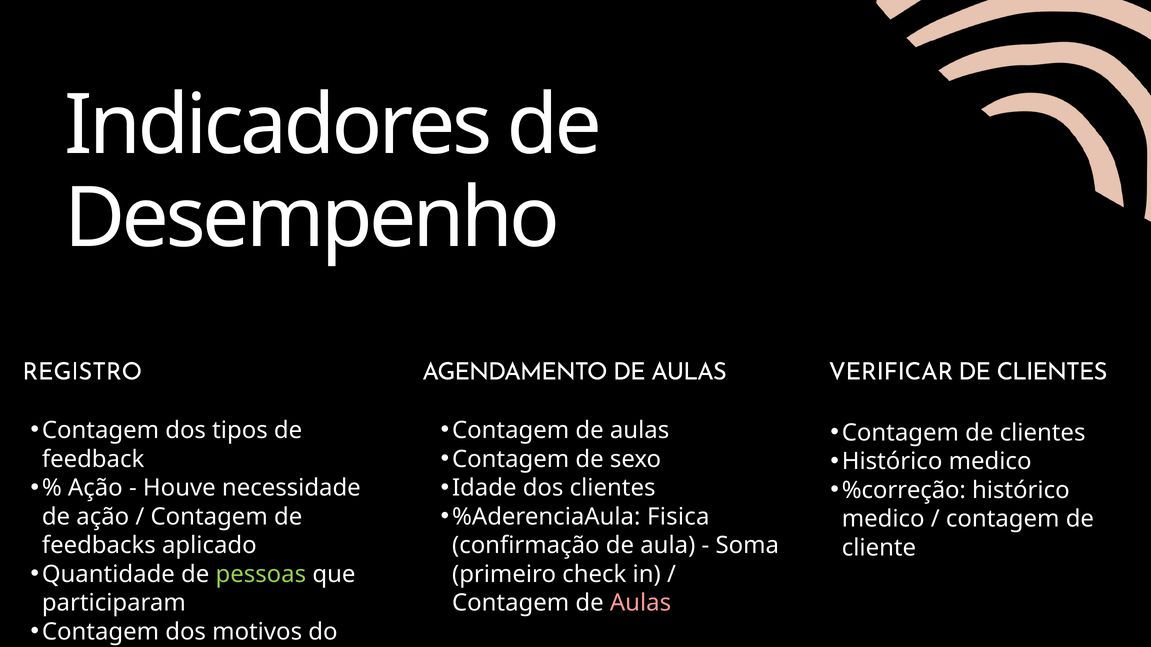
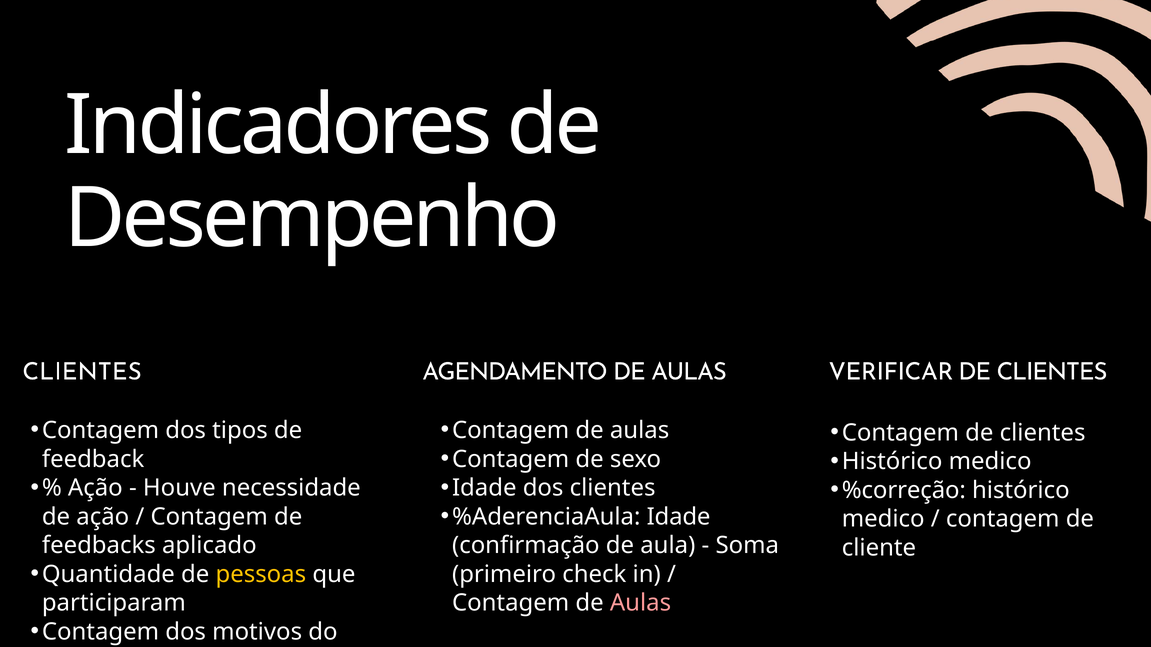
REGISTRO at (82, 372): REGISTRO -> CLIENTES
%AderenciaAula Fisica: Fisica -> Idade
pessoas colour: light green -> yellow
